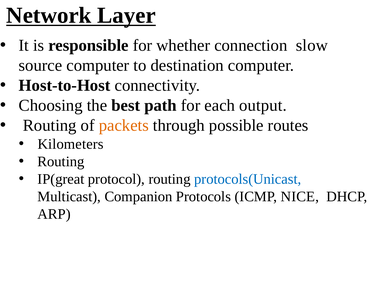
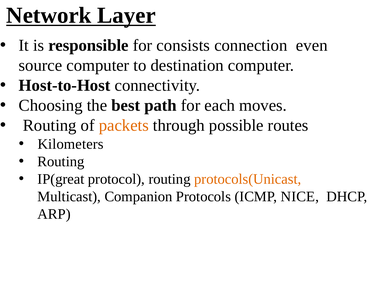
whether: whether -> consists
slow: slow -> even
output: output -> moves
protocols(Unicast colour: blue -> orange
